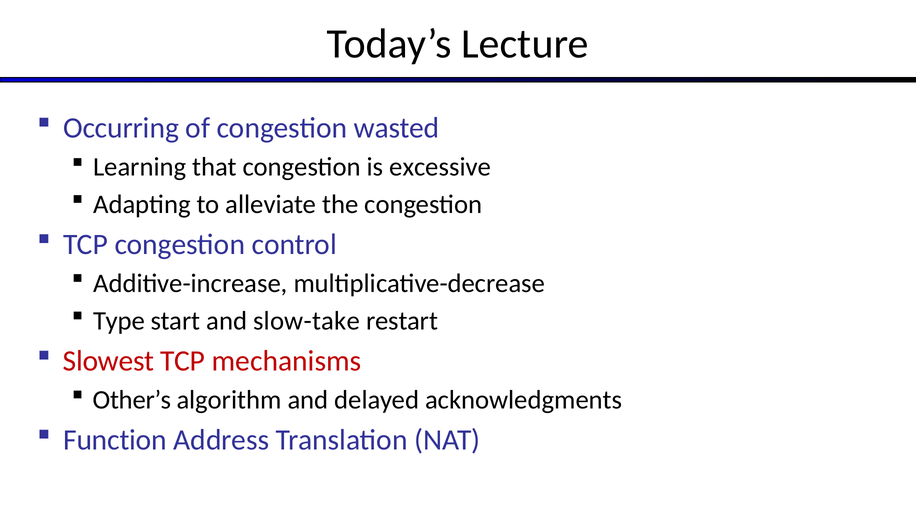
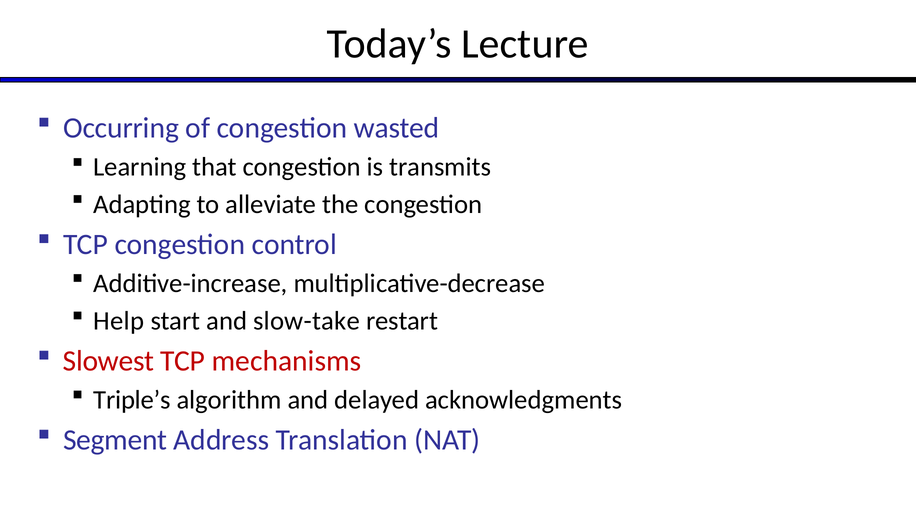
excessive: excessive -> transmits
Type: Type -> Help
Other’s: Other’s -> Triple’s
Function: Function -> Segment
